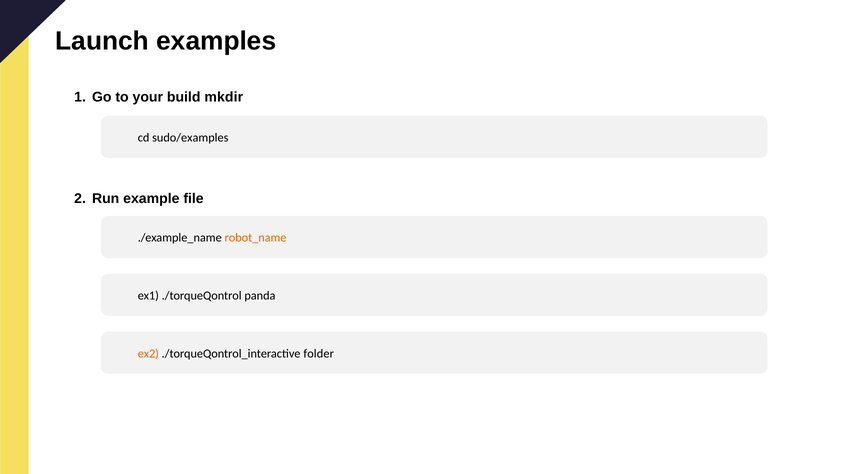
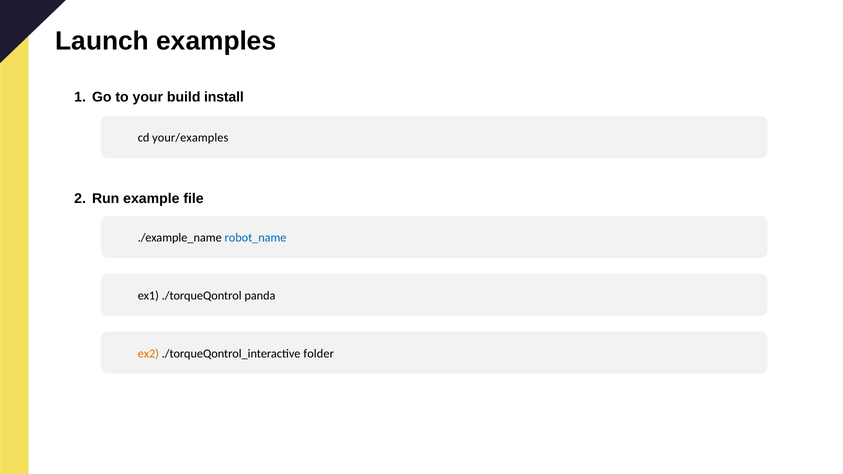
mkdir: mkdir -> install
sudo/examples: sudo/examples -> your/examples
robot_name colour: orange -> blue
